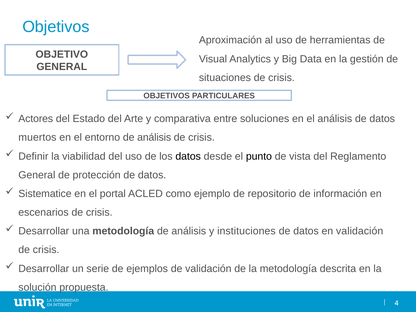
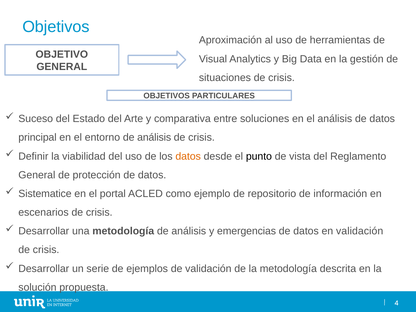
Actores: Actores -> Suceso
muertos: muertos -> principal
datos at (188, 156) colour: black -> orange
instituciones: instituciones -> emergencias
